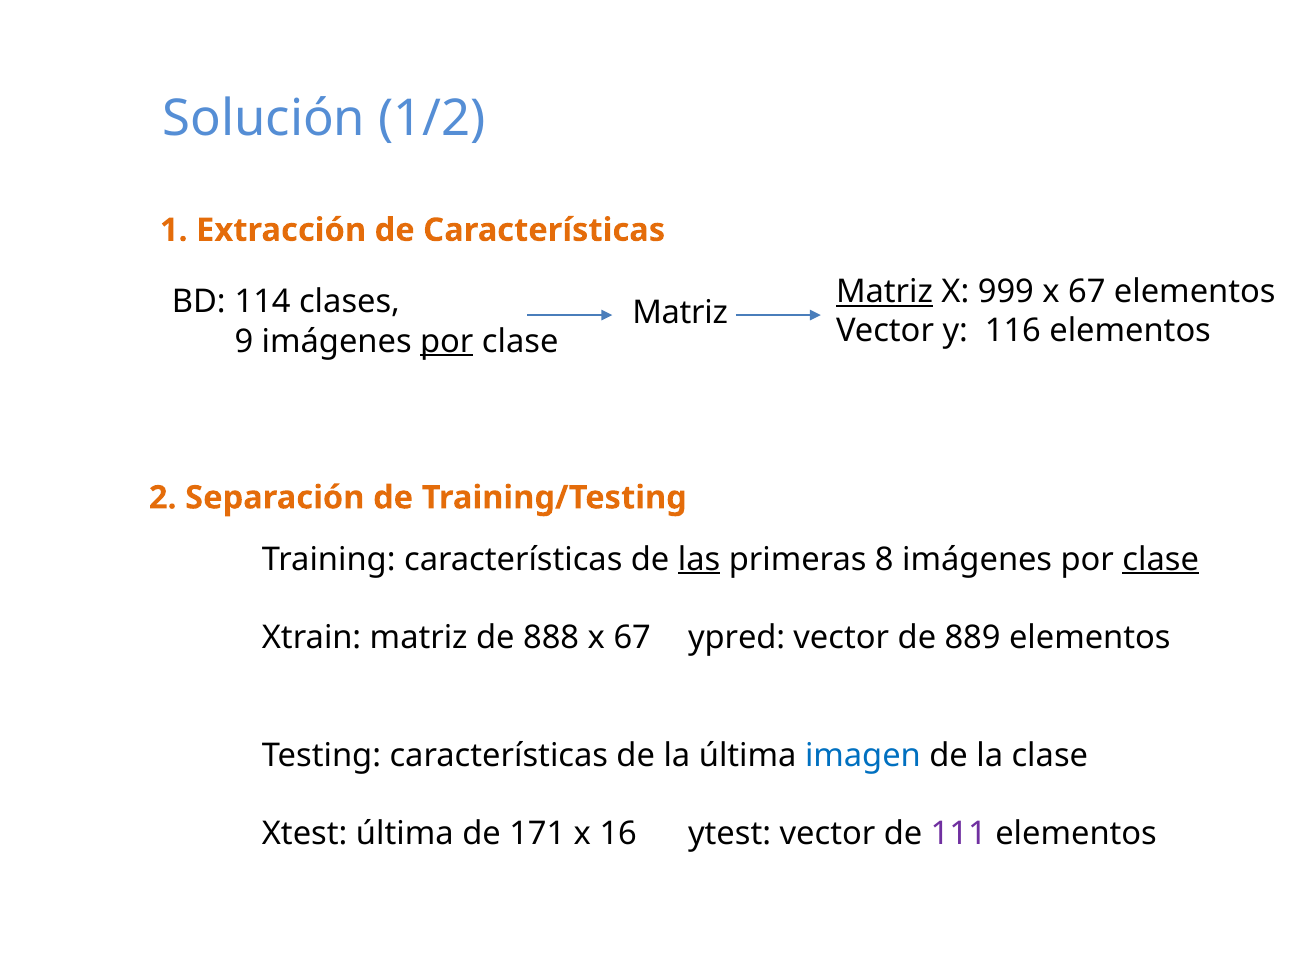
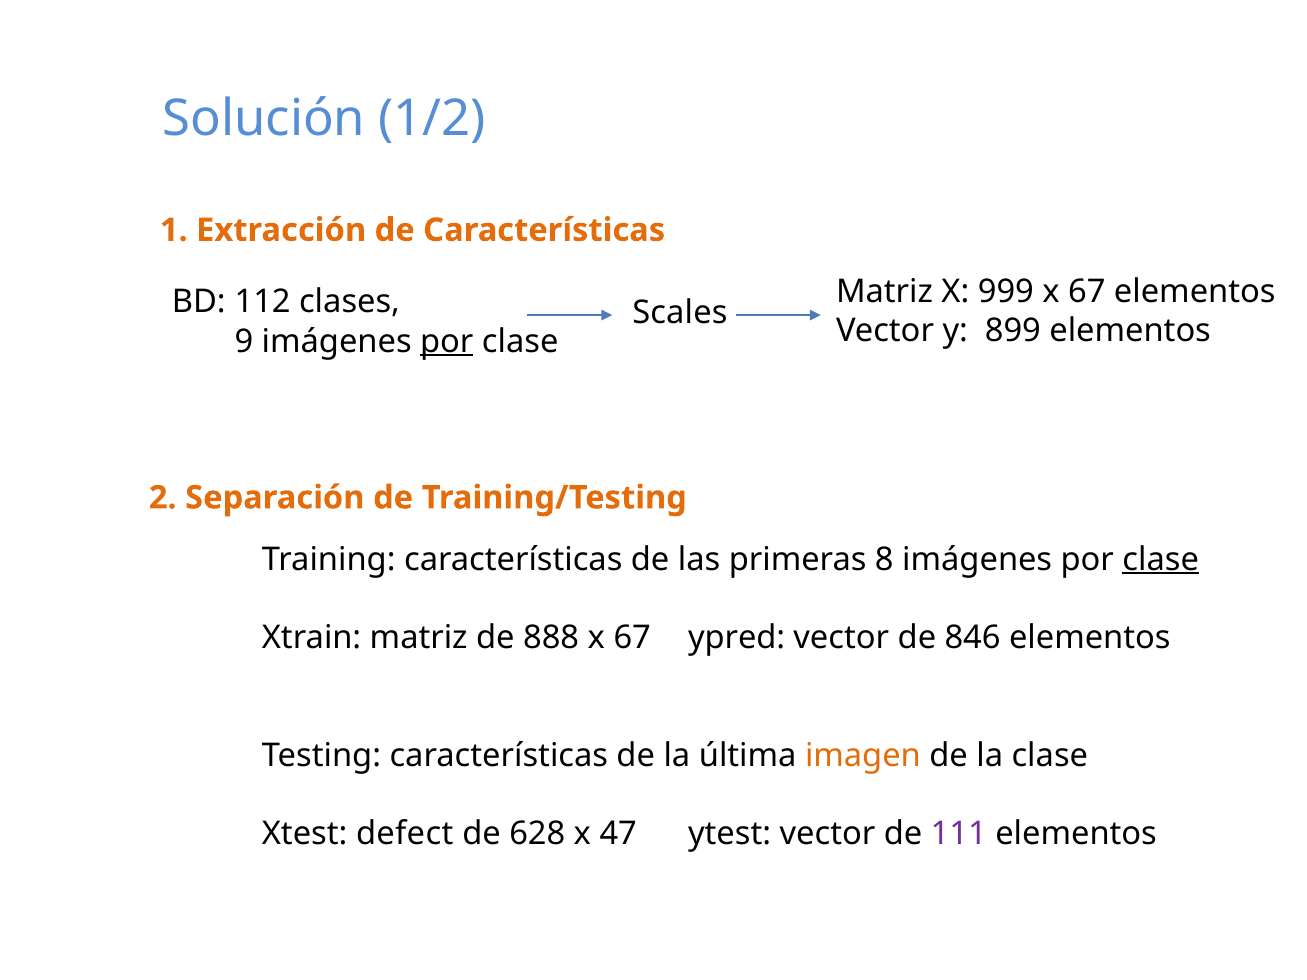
Matriz at (884, 292) underline: present -> none
114: 114 -> 112
Matriz at (680, 313): Matriz -> Scales
116: 116 -> 899
las underline: present -> none
889: 889 -> 846
imagen colour: blue -> orange
Xtest última: última -> defect
171: 171 -> 628
16: 16 -> 47
